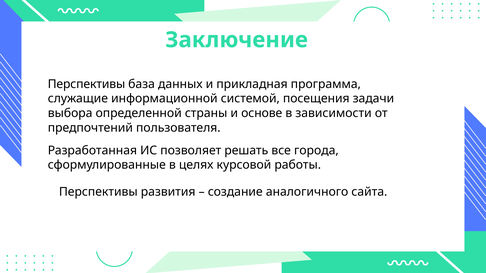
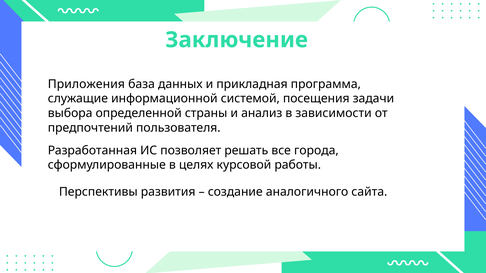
Перспективы at (86, 84): Перспективы -> Приложения
основе: основе -> анализ
